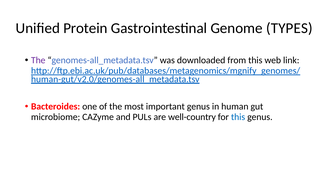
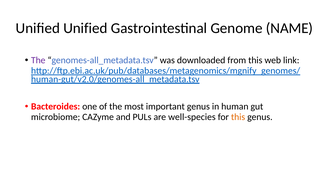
Unified Protein: Protein -> Unified
TYPES: TYPES -> NAME
well-country: well-country -> well-species
this at (238, 117) colour: blue -> orange
